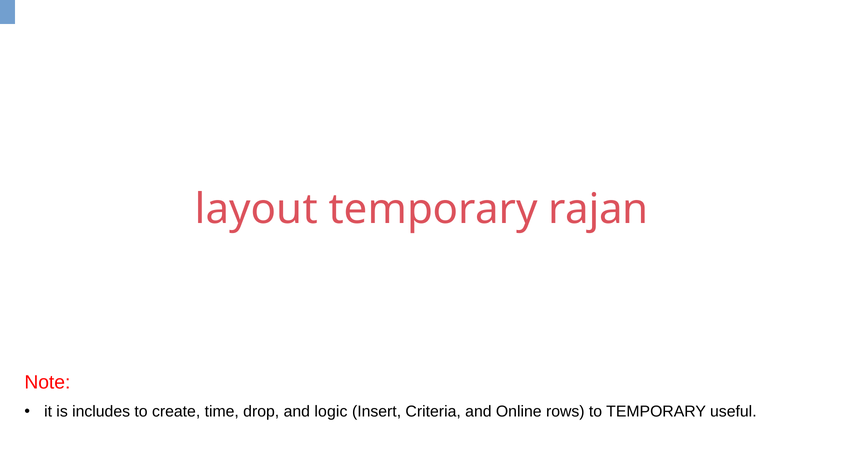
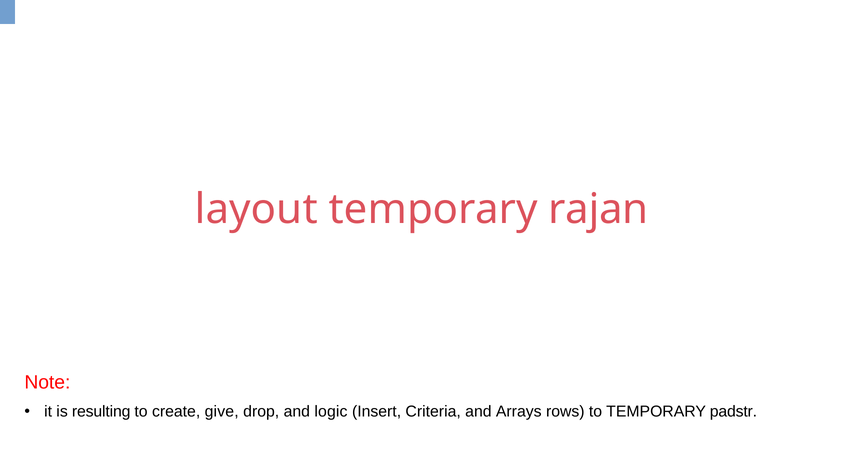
includes: includes -> resulting
time: time -> give
Online: Online -> Arrays
useful: useful -> padstr
